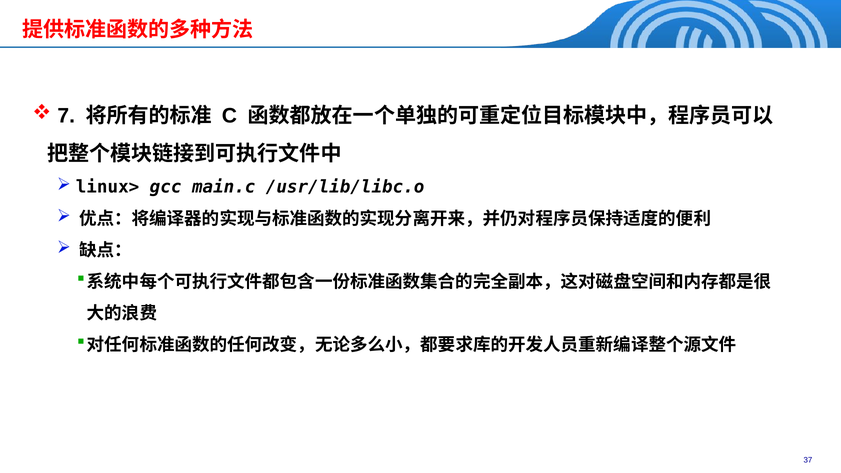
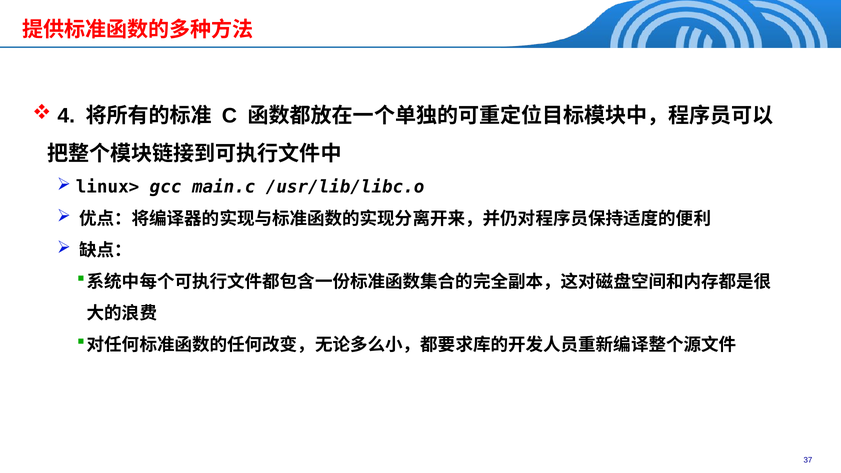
7: 7 -> 4
